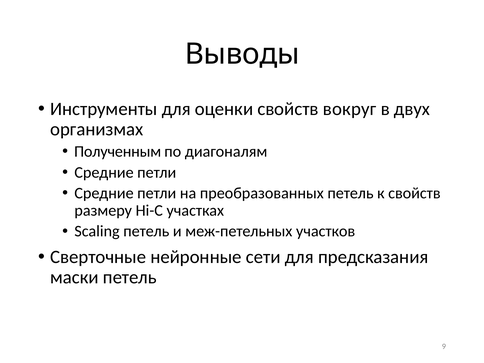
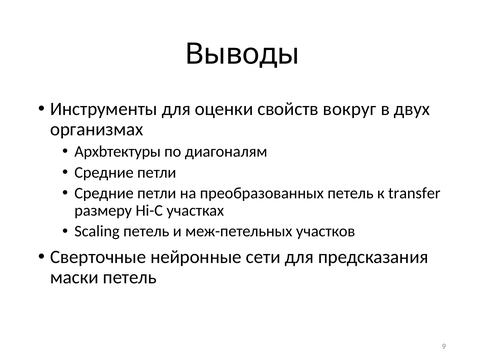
Полученным: Полученным -> Архbтектуры
к свойств: свойств -> transfer
